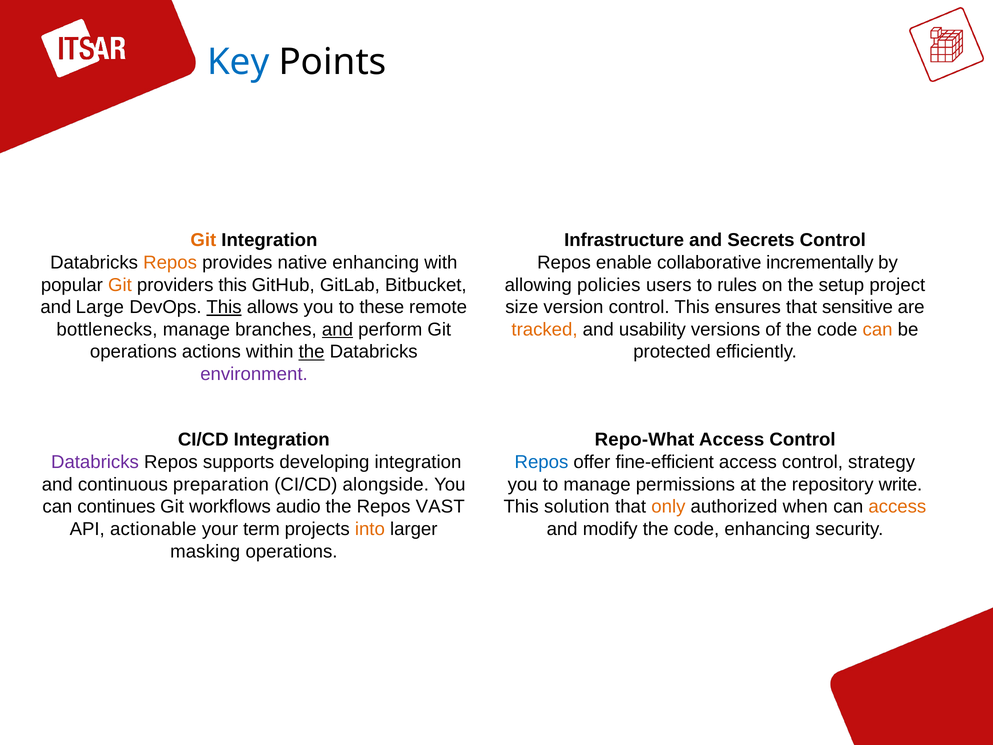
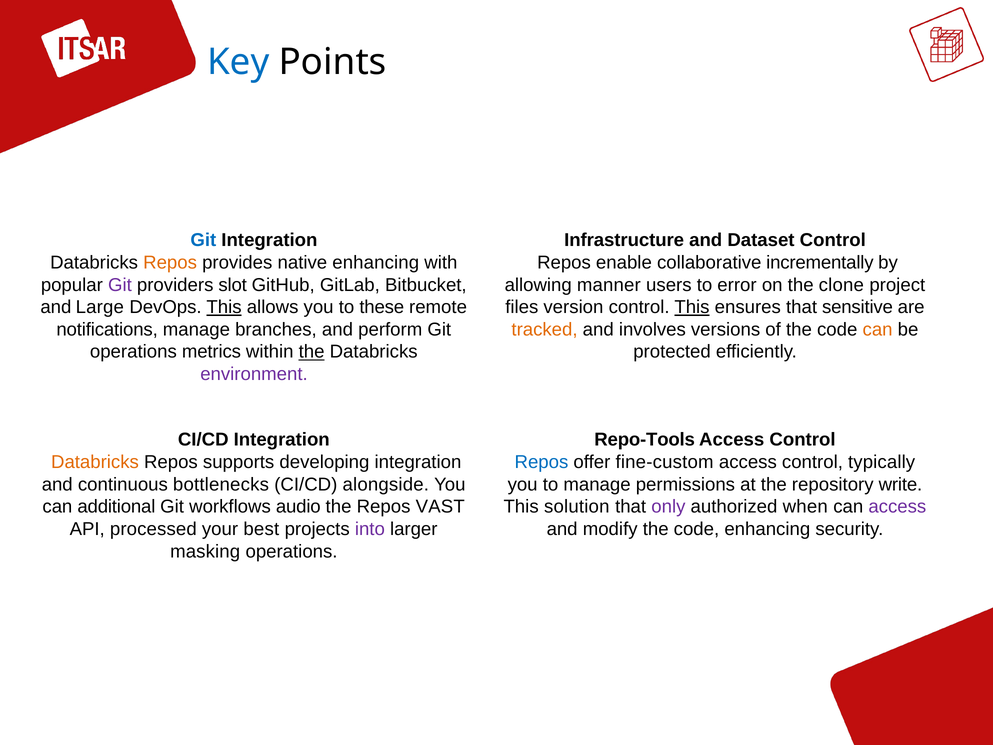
Git at (203, 240) colour: orange -> blue
Secrets: Secrets -> Dataset
Git at (120, 285) colour: orange -> purple
providers this: this -> slot
policies: policies -> manner
rules: rules -> error
setup: setup -> clone
size: size -> files
This at (692, 307) underline: none -> present
bottlenecks: bottlenecks -> notifications
and at (337, 329) underline: present -> none
usability: usability -> involves
actions: actions -> metrics
Repo-What: Repo-What -> Repo-Tools
Databricks at (95, 462) colour: purple -> orange
fine-efficient: fine-efficient -> fine-custom
strategy: strategy -> typically
preparation: preparation -> bottlenecks
continues: continues -> additional
only colour: orange -> purple
access at (897, 507) colour: orange -> purple
actionable: actionable -> processed
term: term -> best
into colour: orange -> purple
